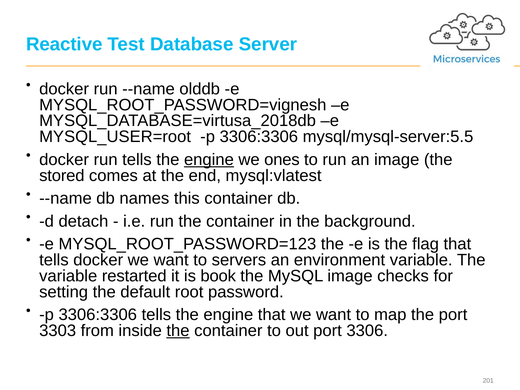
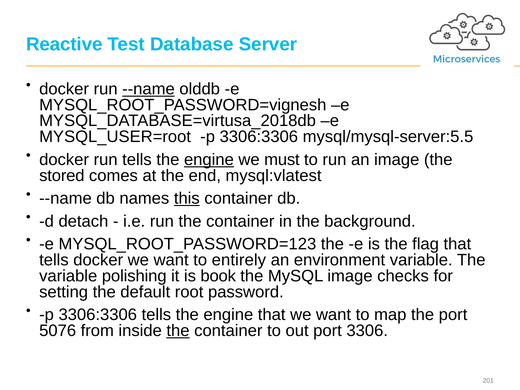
--name at (148, 89) underline: none -> present
ones: ones -> must
this underline: none -> present
servers: servers -> entirely
restarted: restarted -> polishing
3303: 3303 -> 5076
